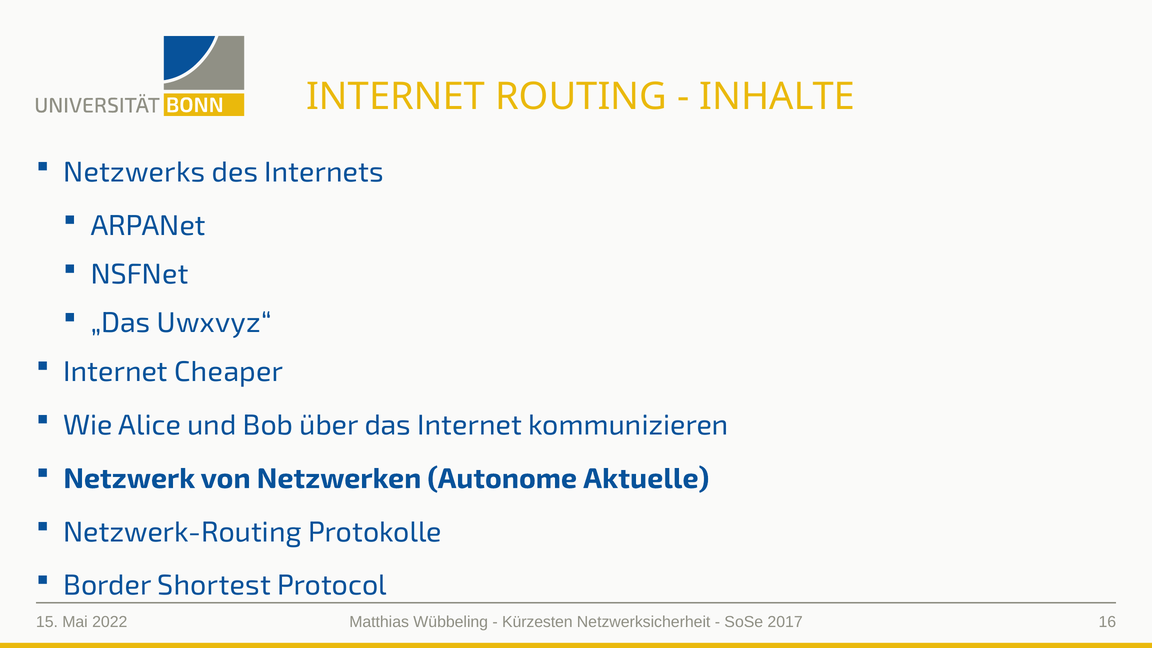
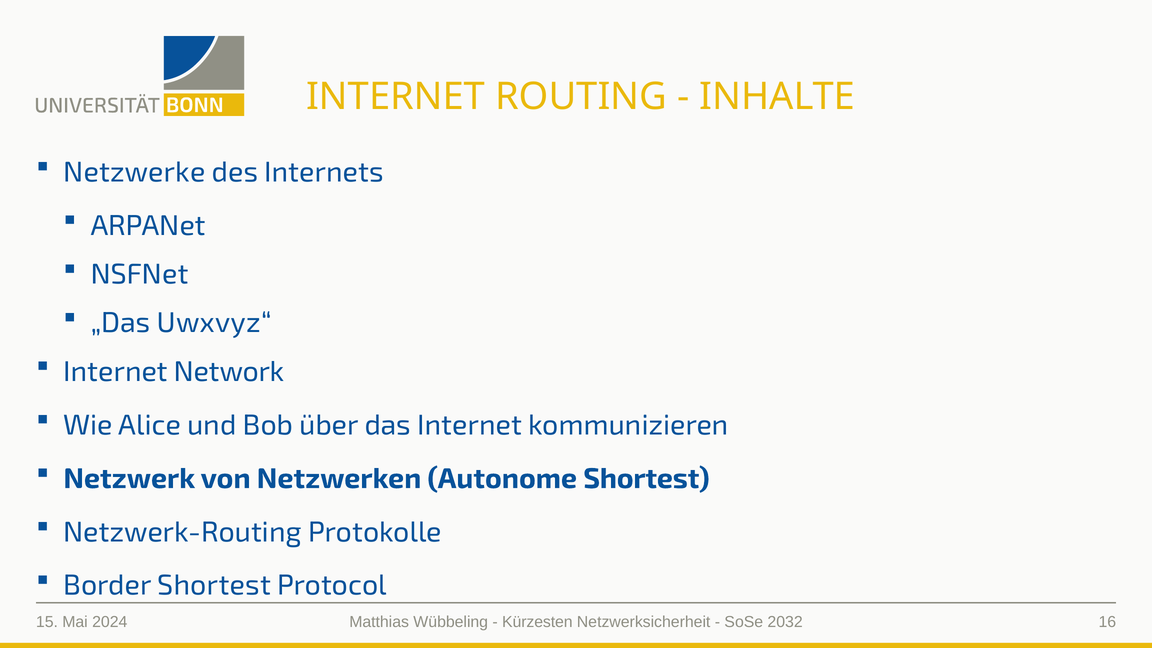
Netzwerks: Netzwerks -> Netzwerke
Cheaper: Cheaper -> Network
Autonome Aktuelle: Aktuelle -> Shortest
2022: 2022 -> 2024
2017: 2017 -> 2032
